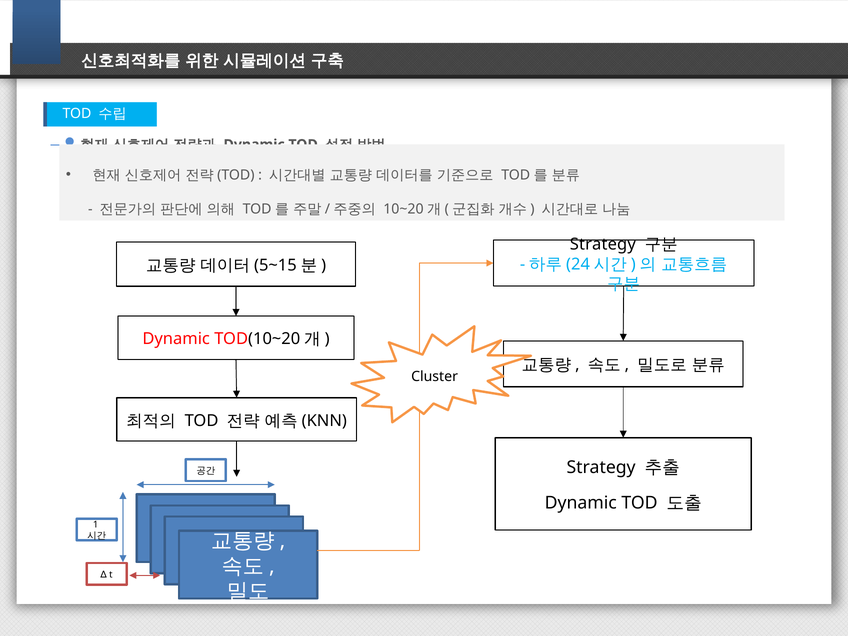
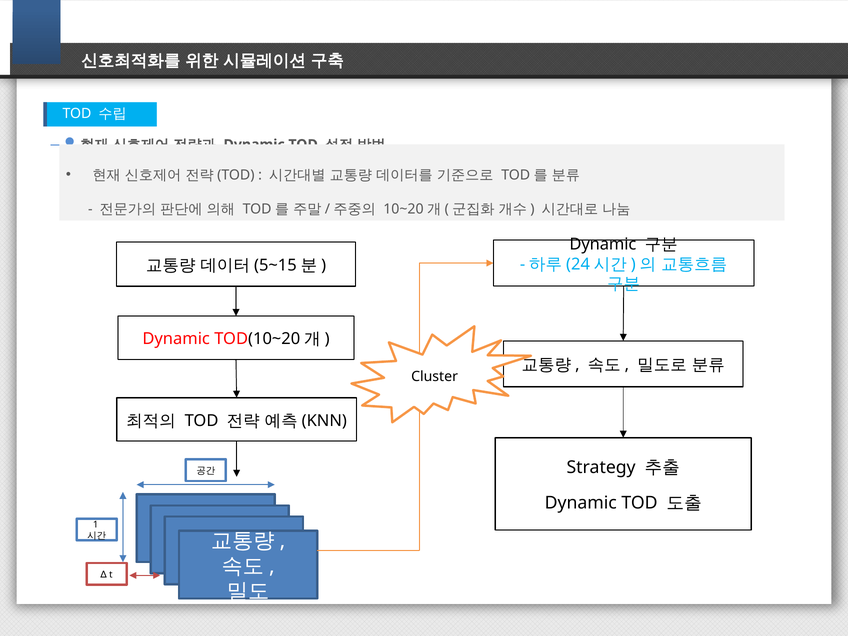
Strategy at (603, 244): Strategy -> Dynamic
